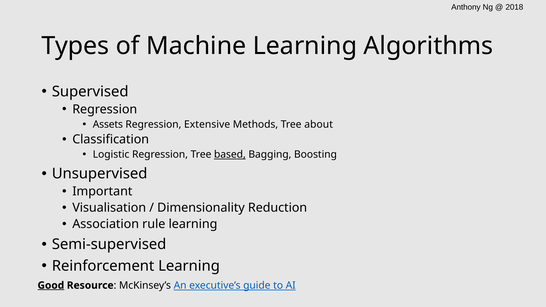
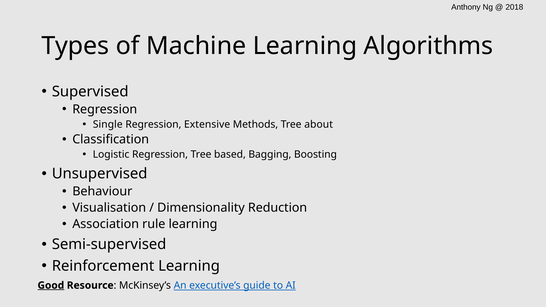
Assets: Assets -> Single
based underline: present -> none
Important: Important -> Behaviour
